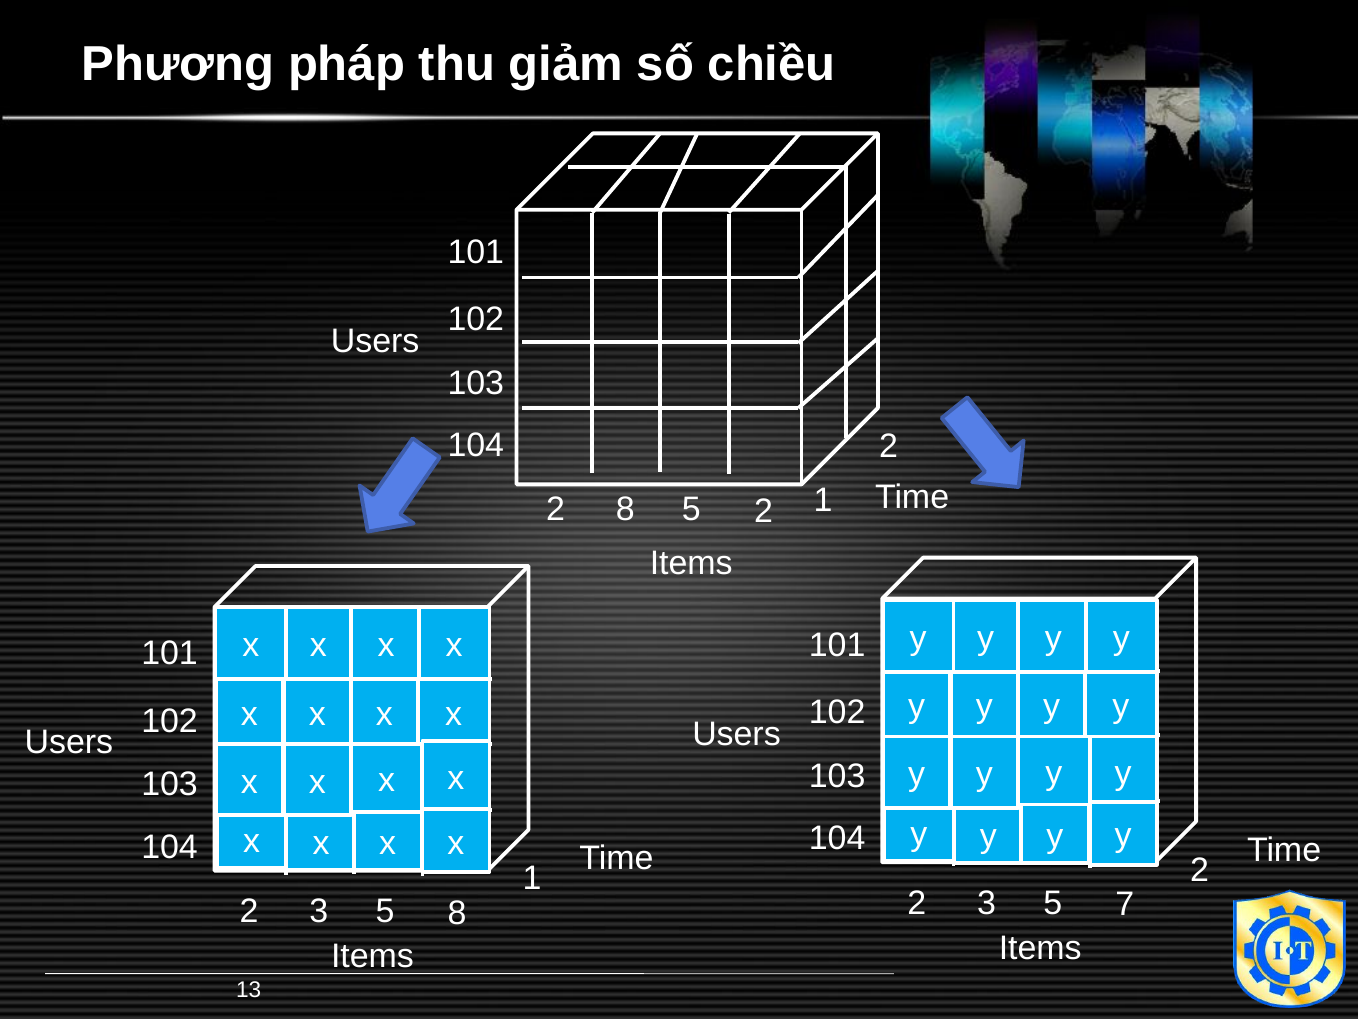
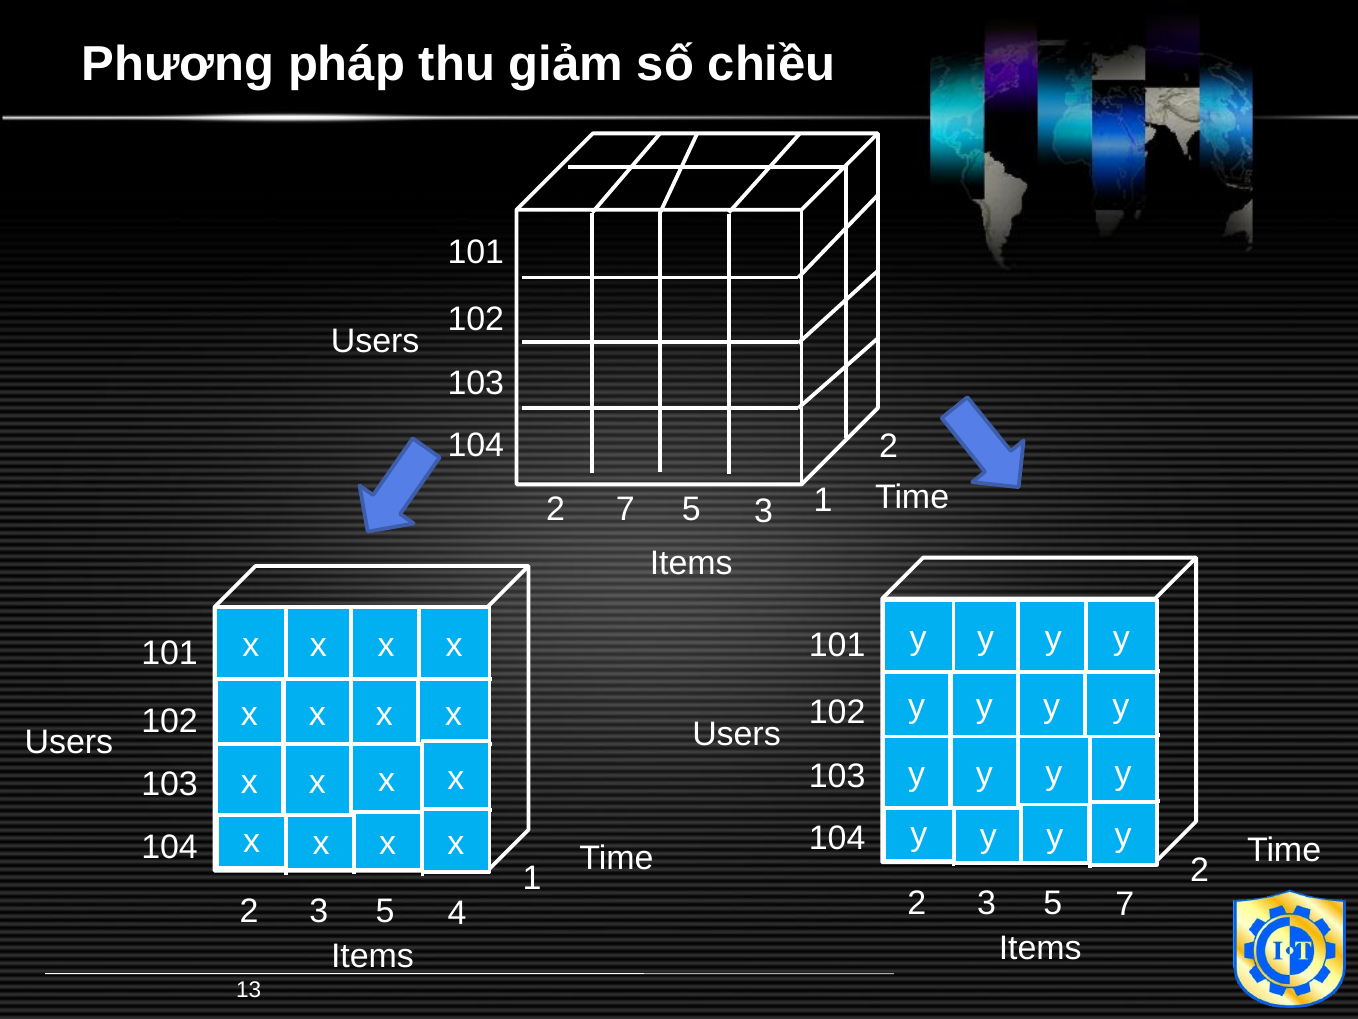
2 8: 8 -> 7
5 2: 2 -> 3
5 8: 8 -> 4
